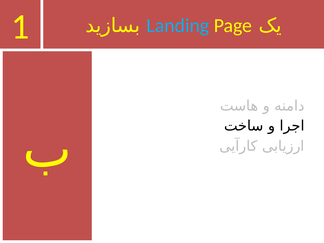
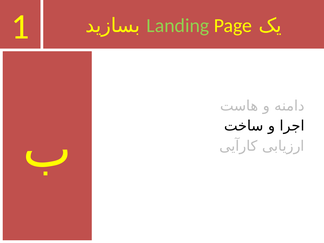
Landing colour: light blue -> light green
